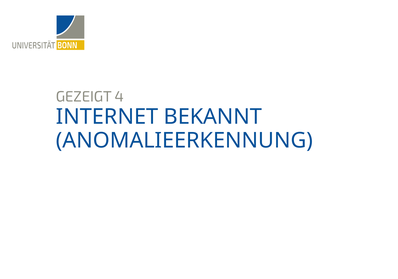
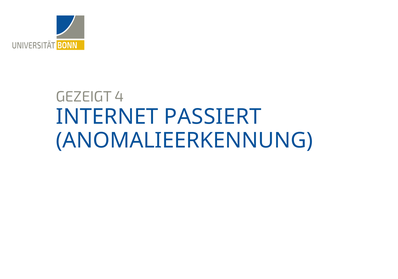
BEKANNT: BEKANNT -> PASSIERT
